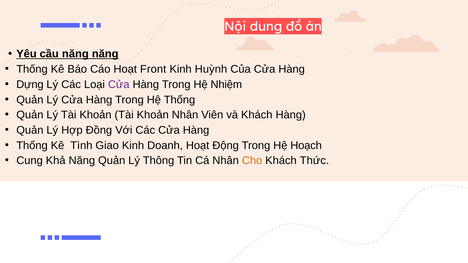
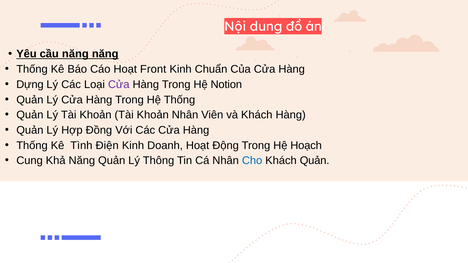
Huỳnh: Huỳnh -> Chuẩn
Nhiệm: Nhiệm -> Notion
Giao: Giao -> Điện
Cho colour: orange -> blue
Khách Thức: Thức -> Quản
